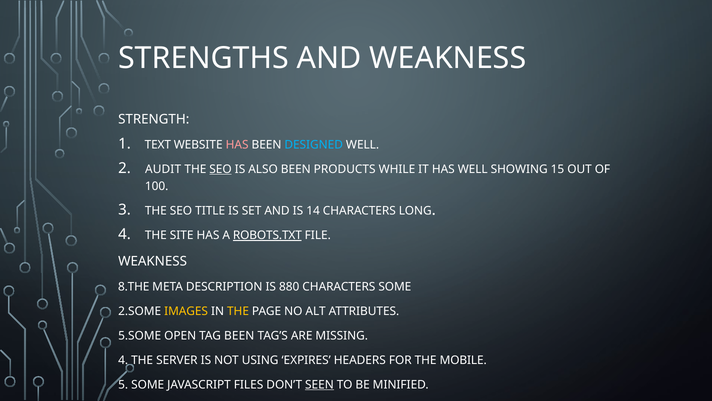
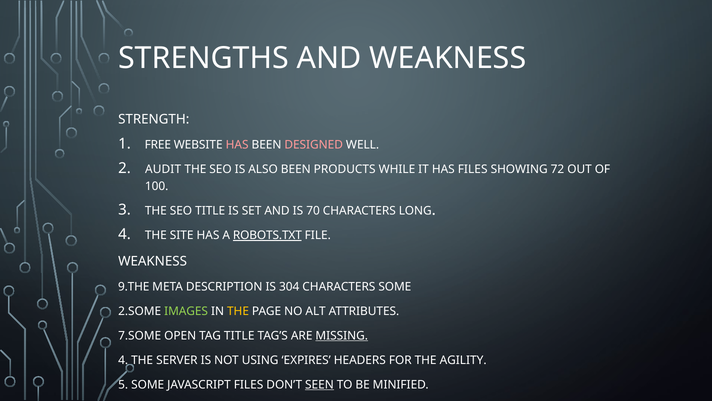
TEXT: TEXT -> FREE
DESIGNED colour: light blue -> pink
SEO at (221, 169) underline: present -> none
HAS WELL: WELL -> FILES
15: 15 -> 72
14: 14 -> 70
8.THE: 8.THE -> 9.THE
880: 880 -> 304
IMAGES colour: yellow -> light green
5.SOME: 5.SOME -> 7.SOME
TAG BEEN: BEEN -> TITLE
MISSING underline: none -> present
MOBILE: MOBILE -> AGILITY
